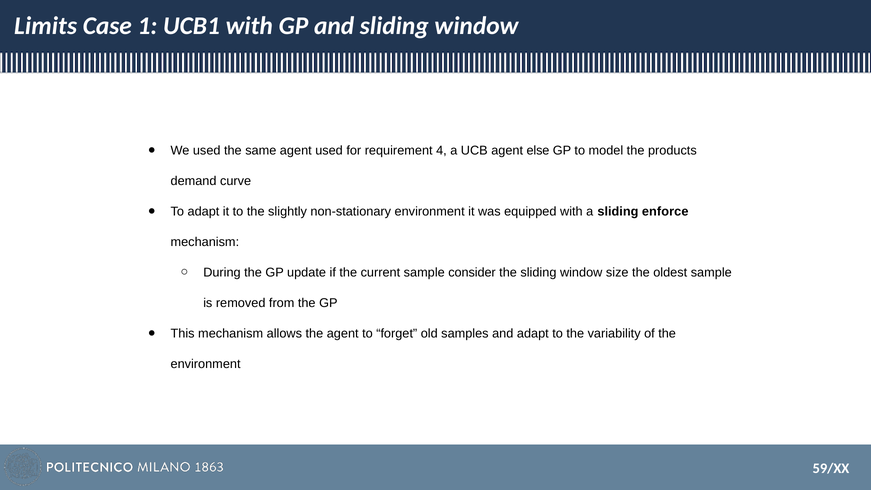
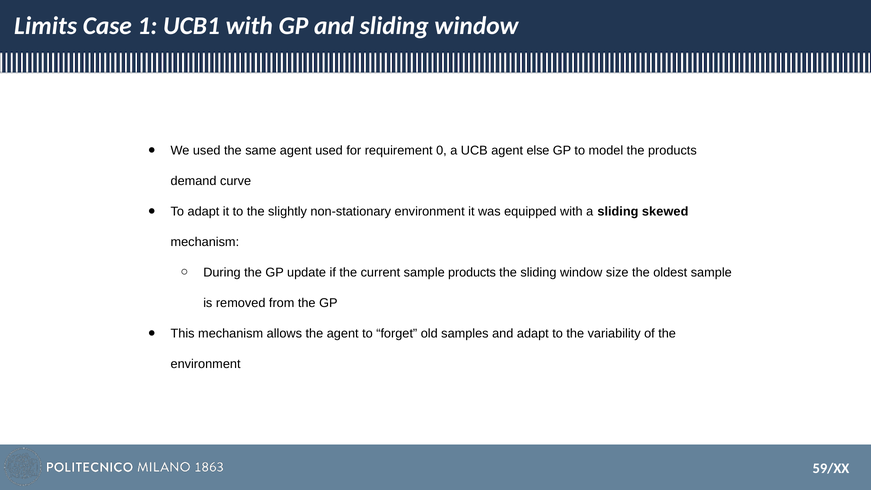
4: 4 -> 0
enforce: enforce -> skewed
sample consider: consider -> products
